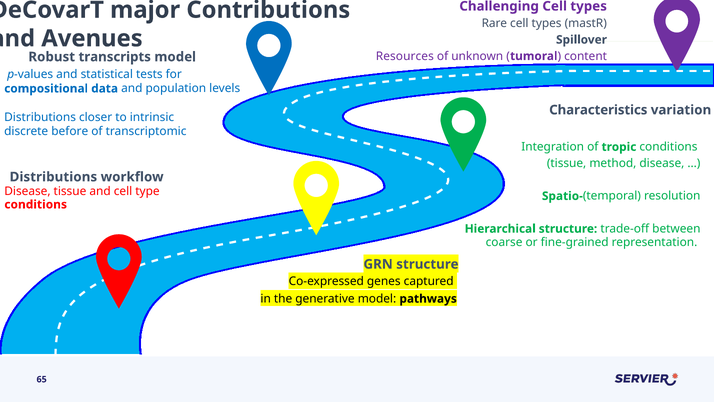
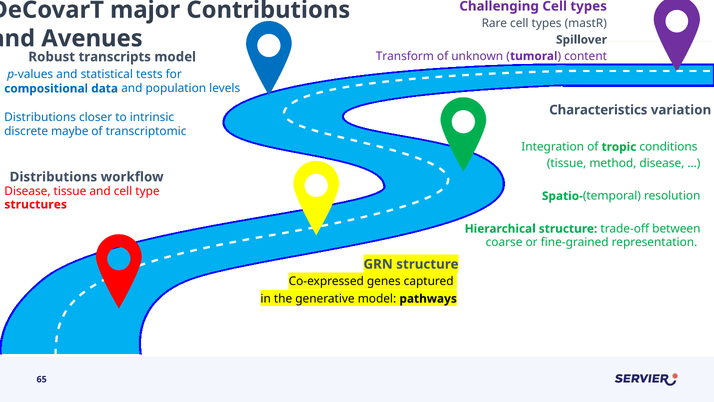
Resources: Resources -> Transform
before: before -> maybe
conditions at (36, 204): conditions -> structures
